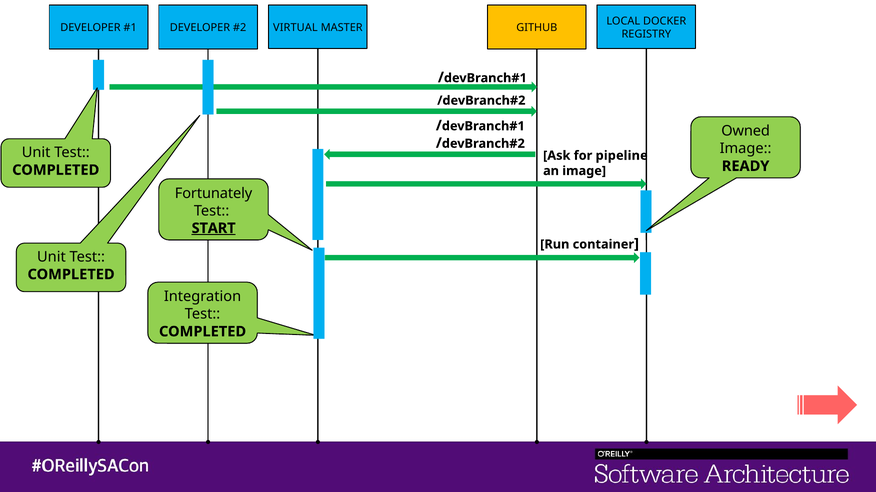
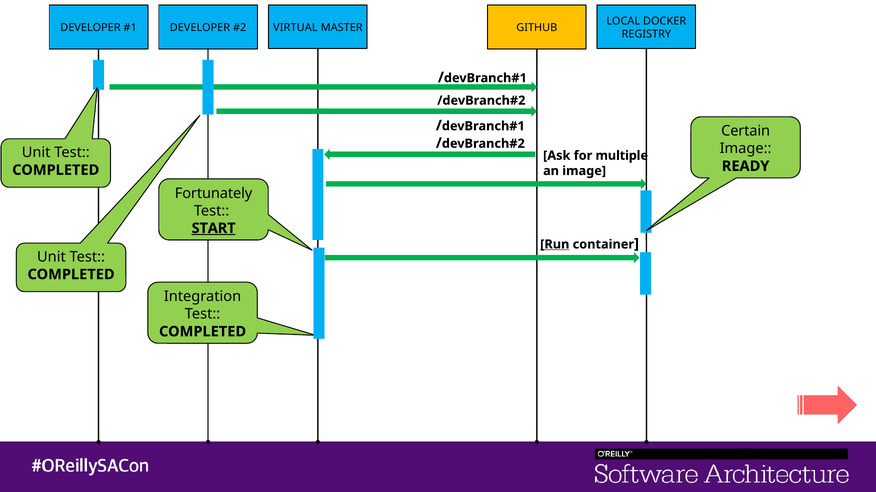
Owned: Owned -> Certain
pipeline: pipeline -> multiple
Run underline: none -> present
